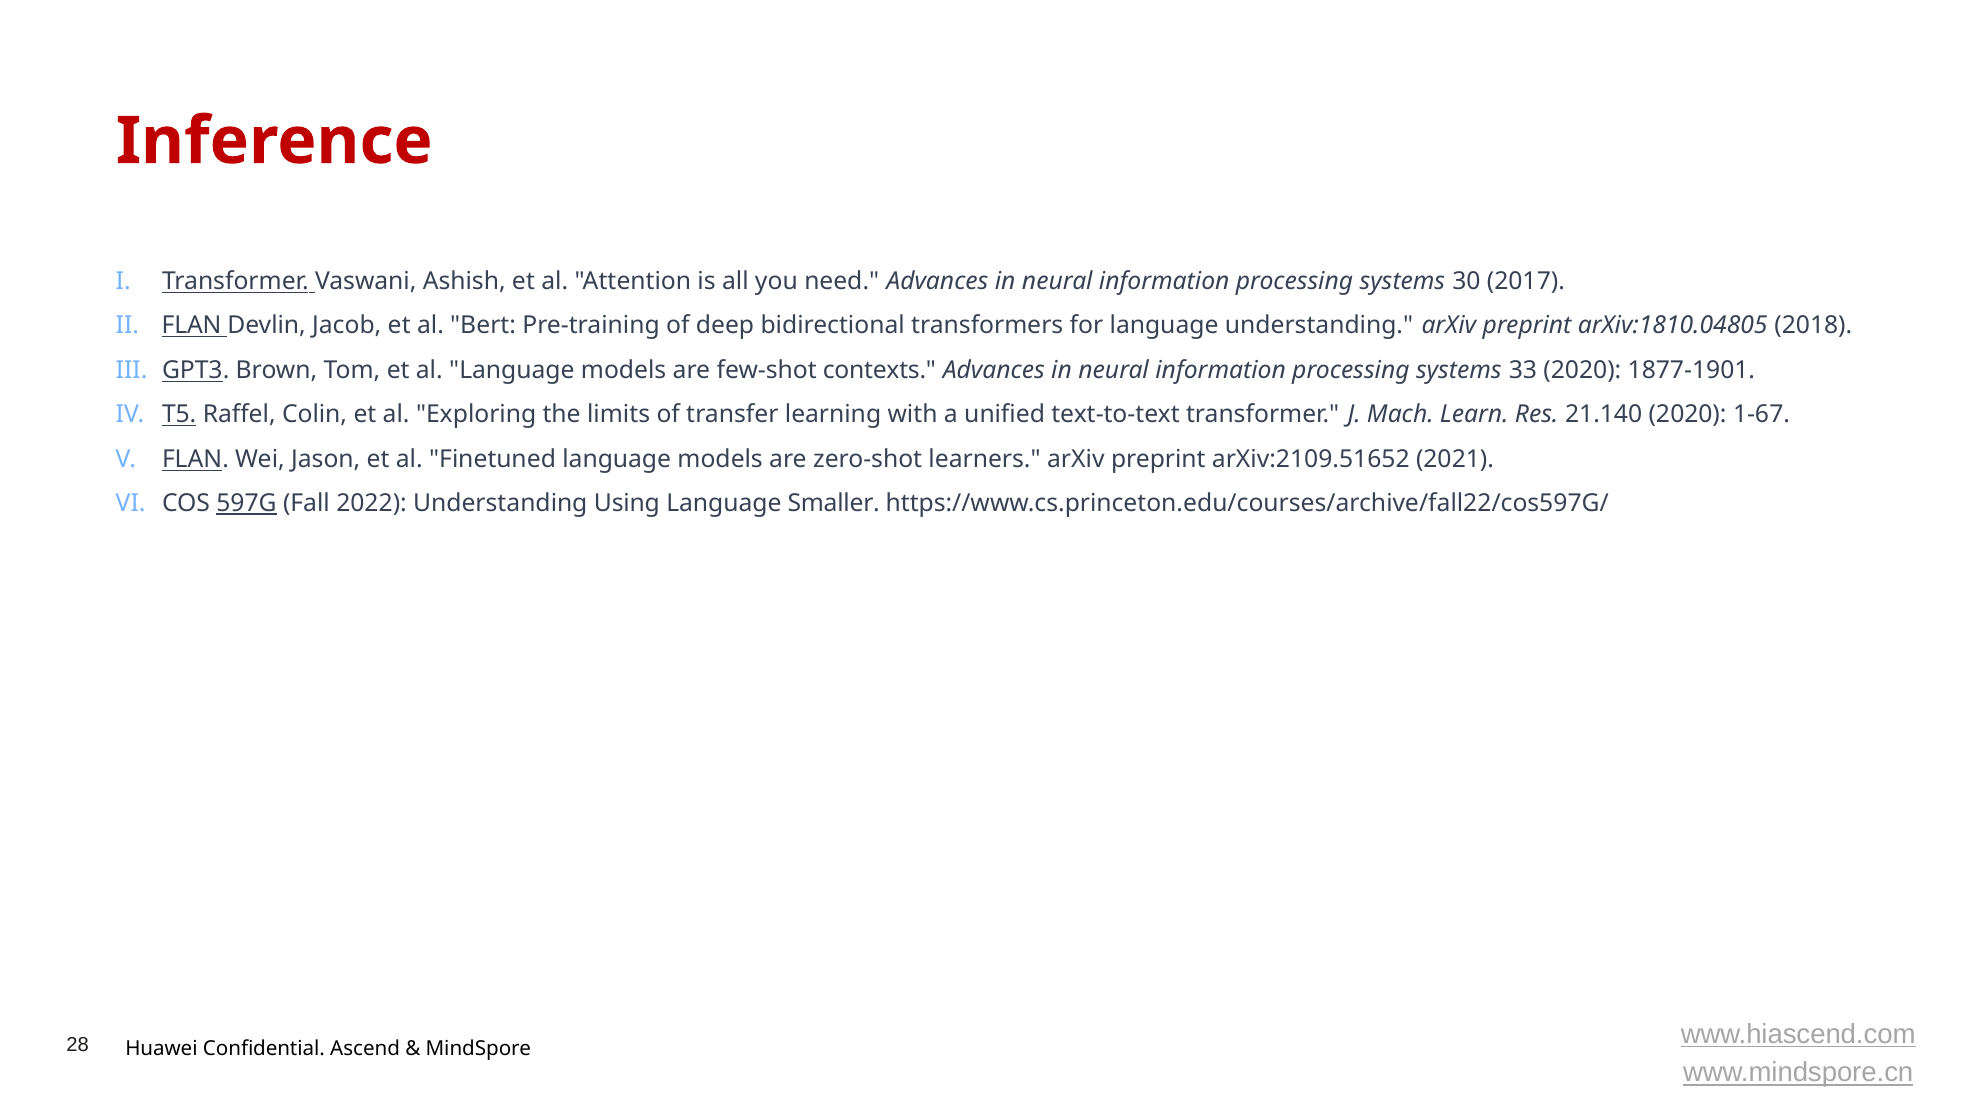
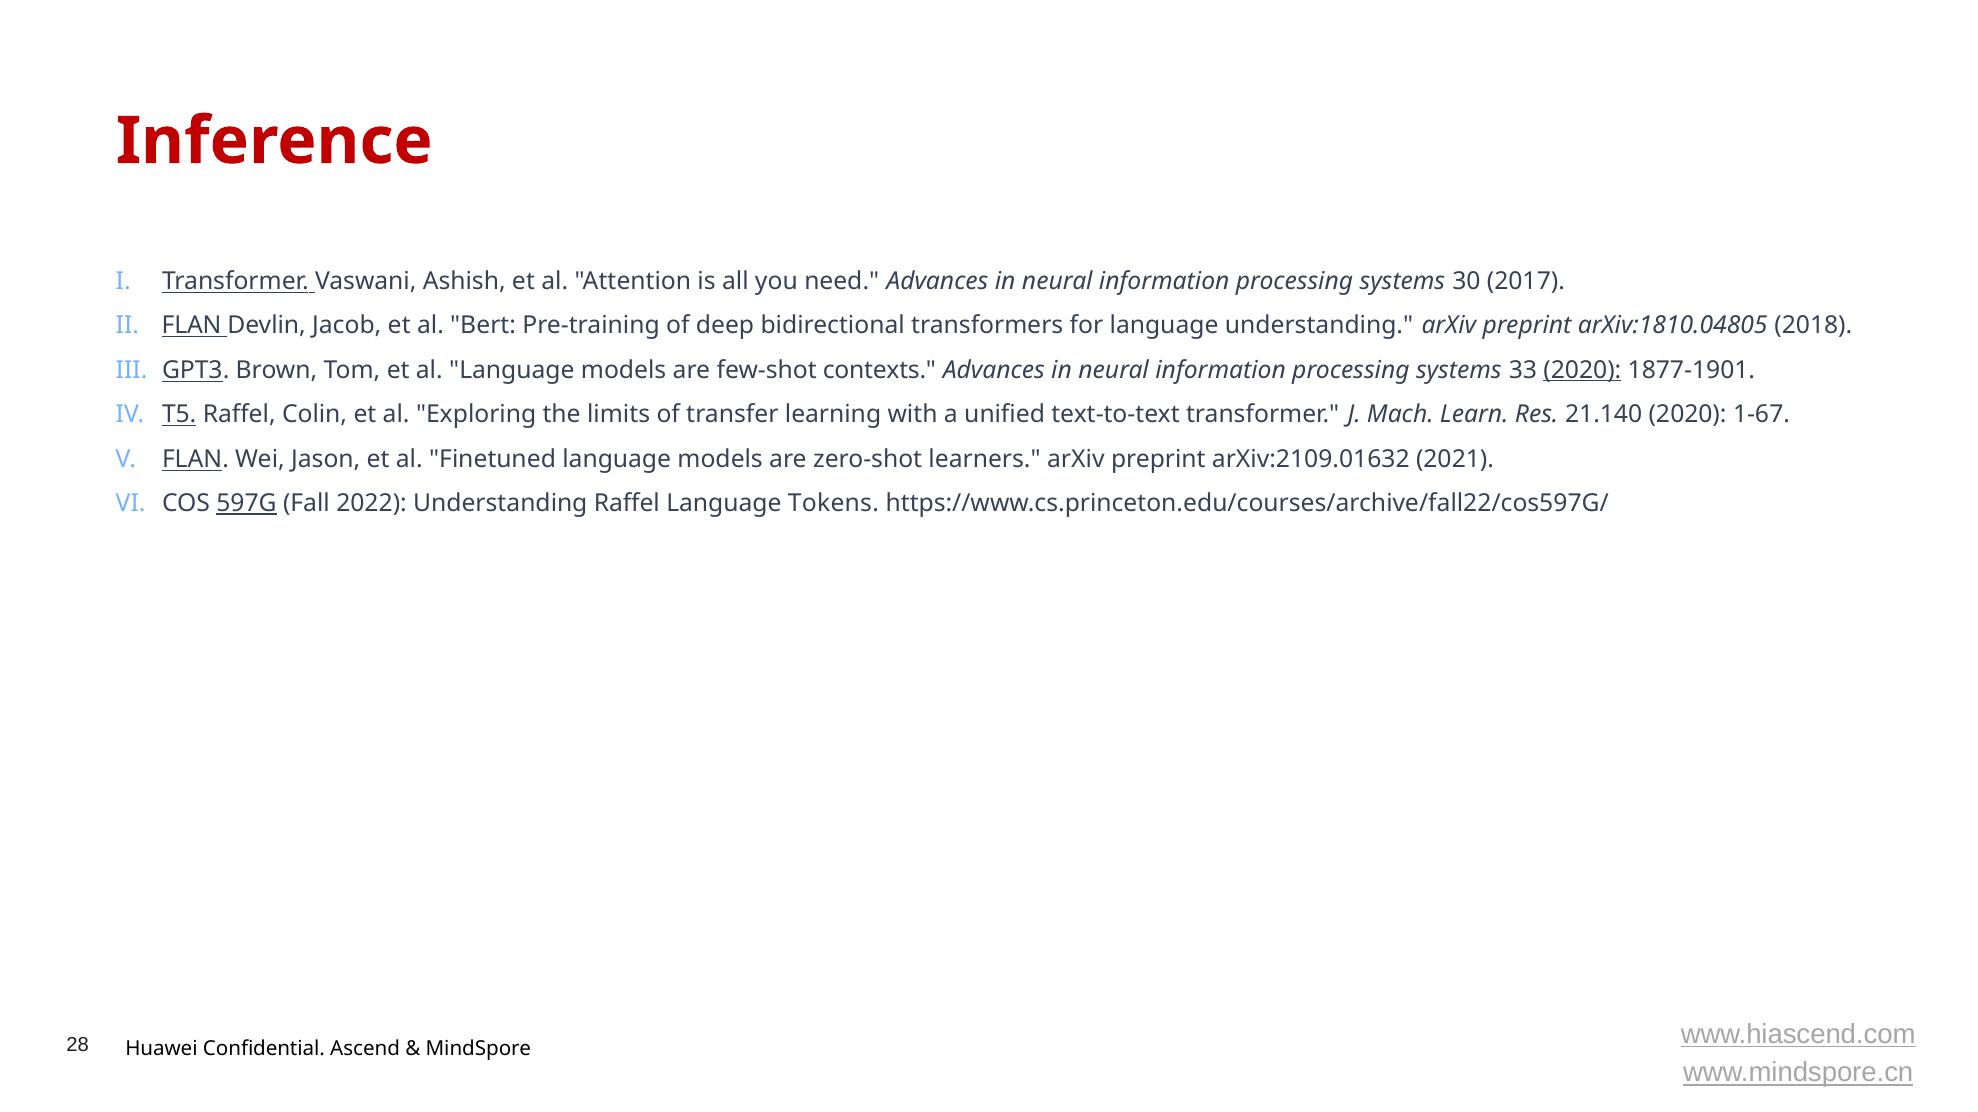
2020 at (1582, 370) underline: none -> present
arXiv:2109.51652: arXiv:2109.51652 -> arXiv:2109.01632
Understanding Using: Using -> Raffel
Smaller: Smaller -> Tokens
